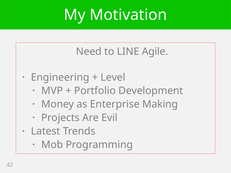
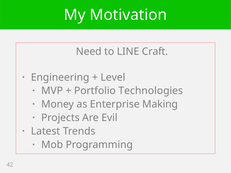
Agile: Agile -> Craft
Development: Development -> Technologies
